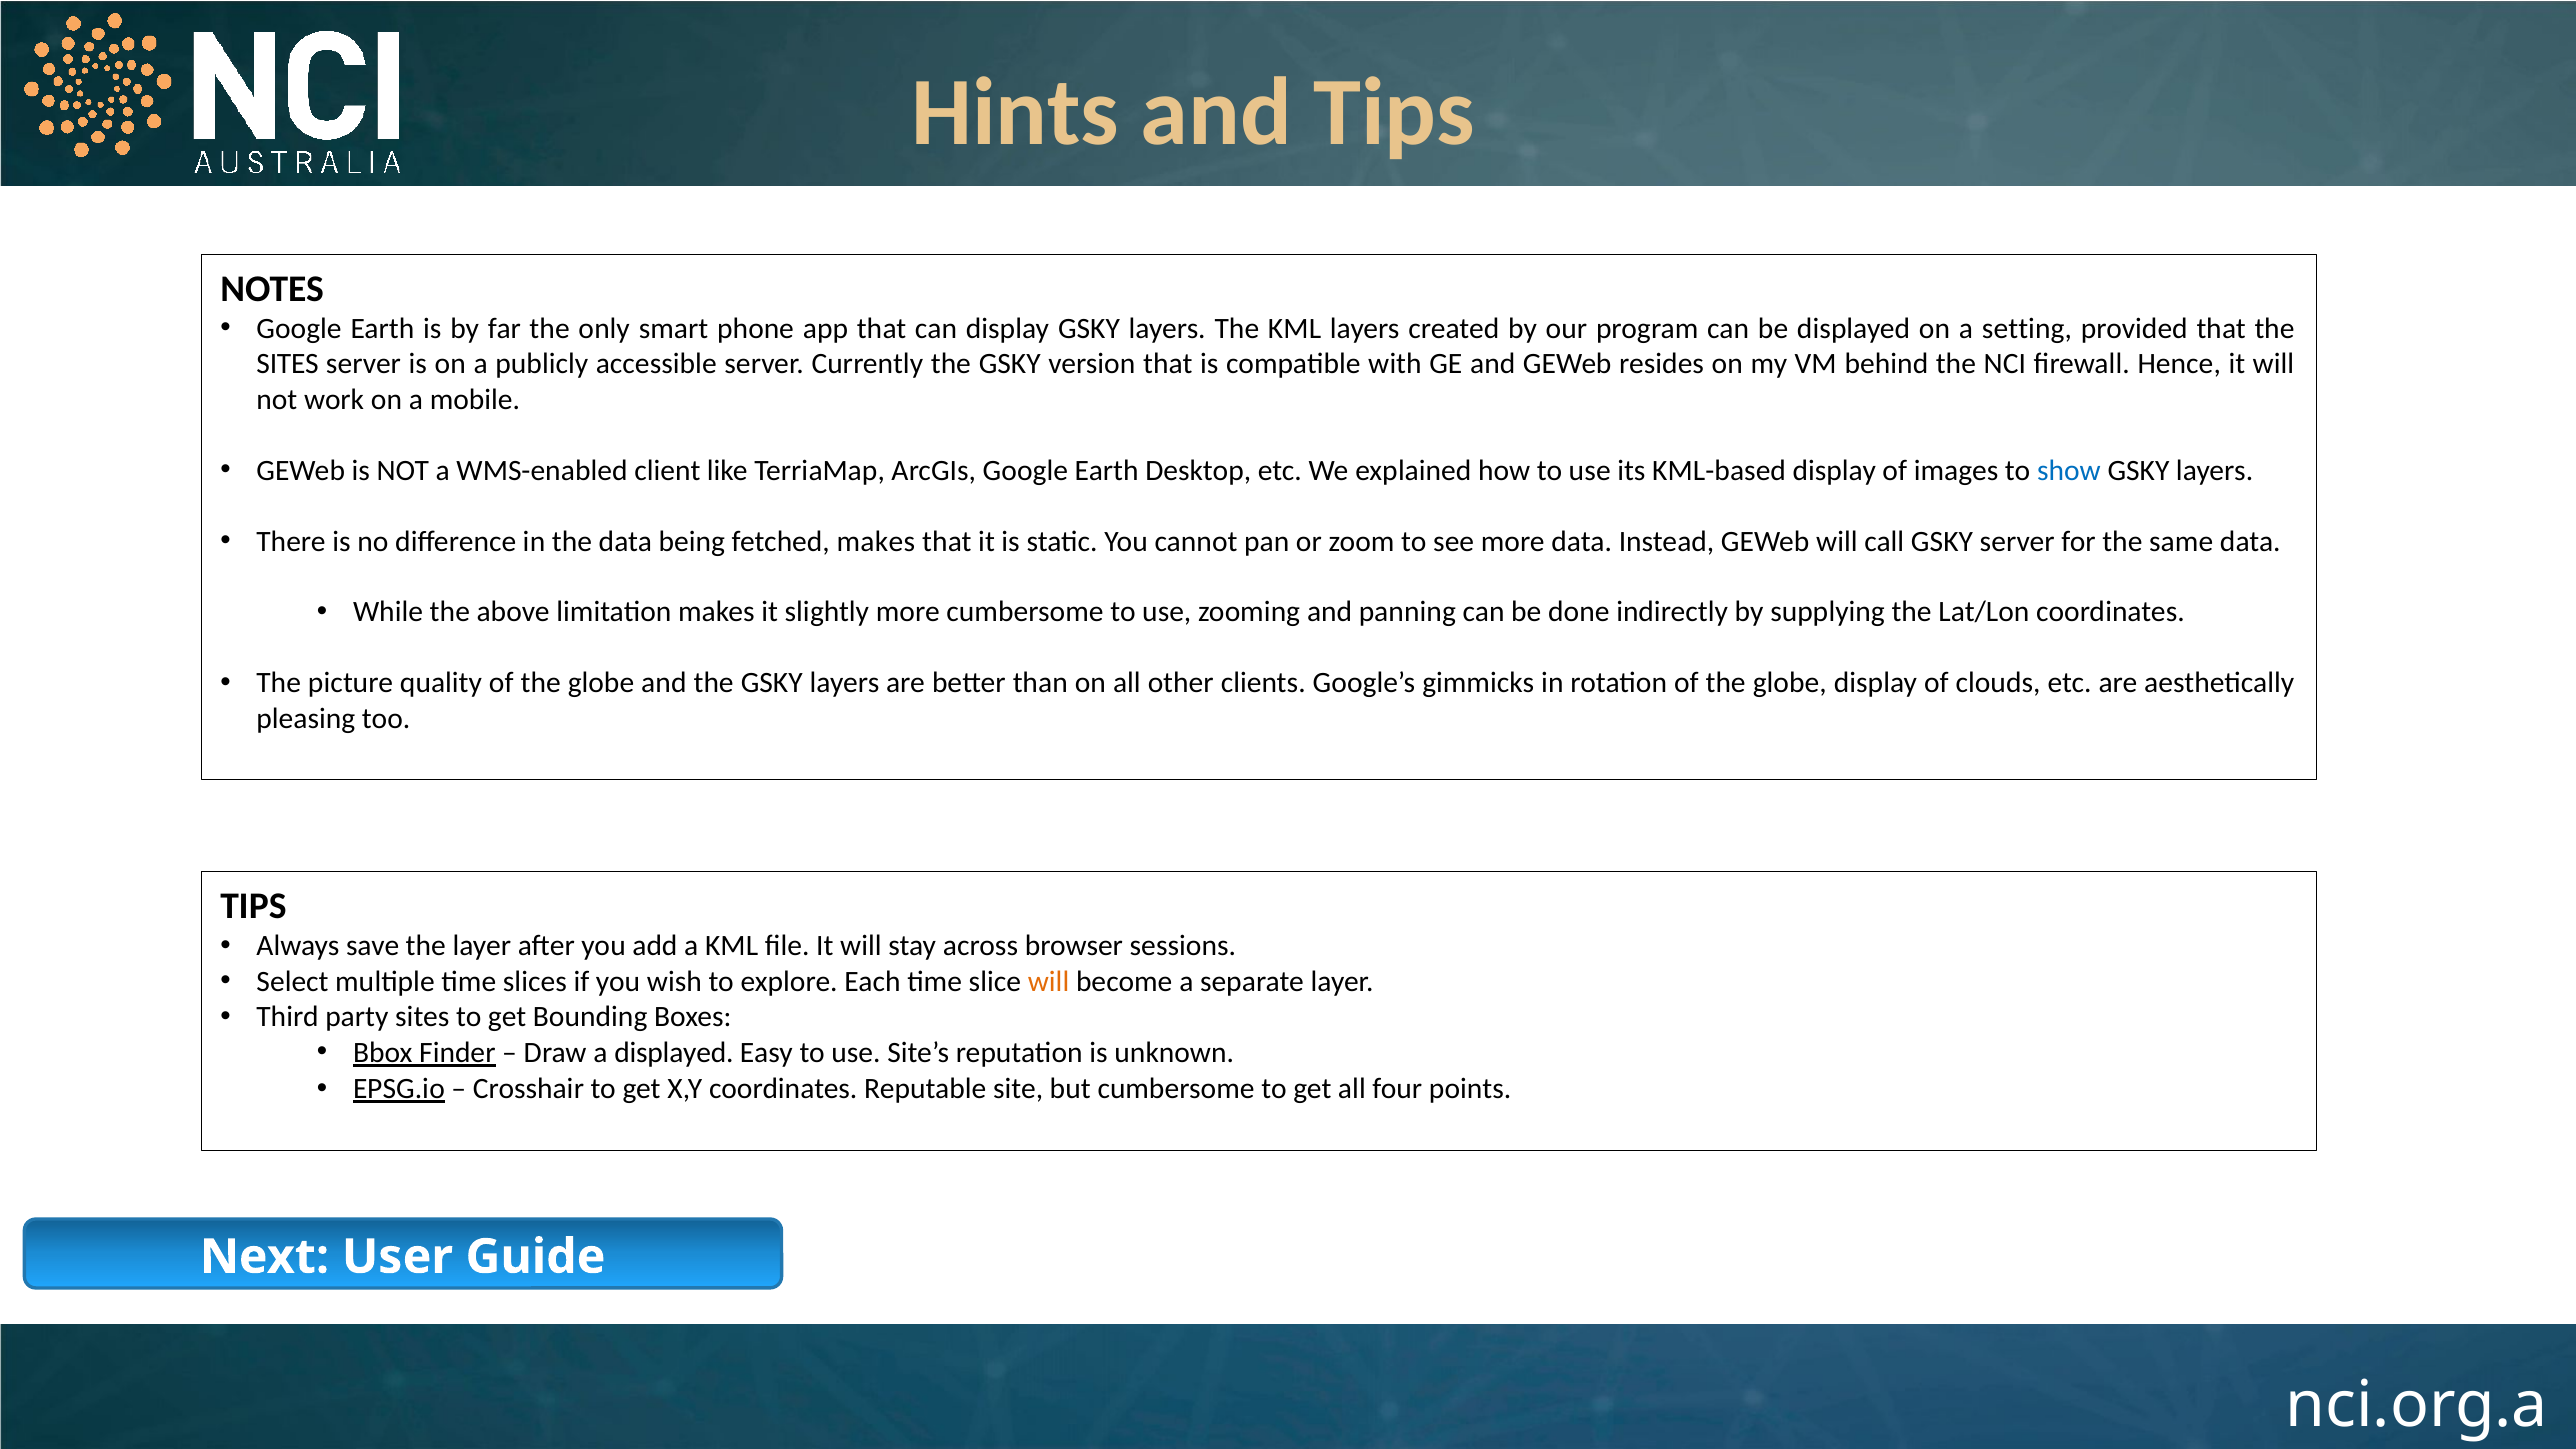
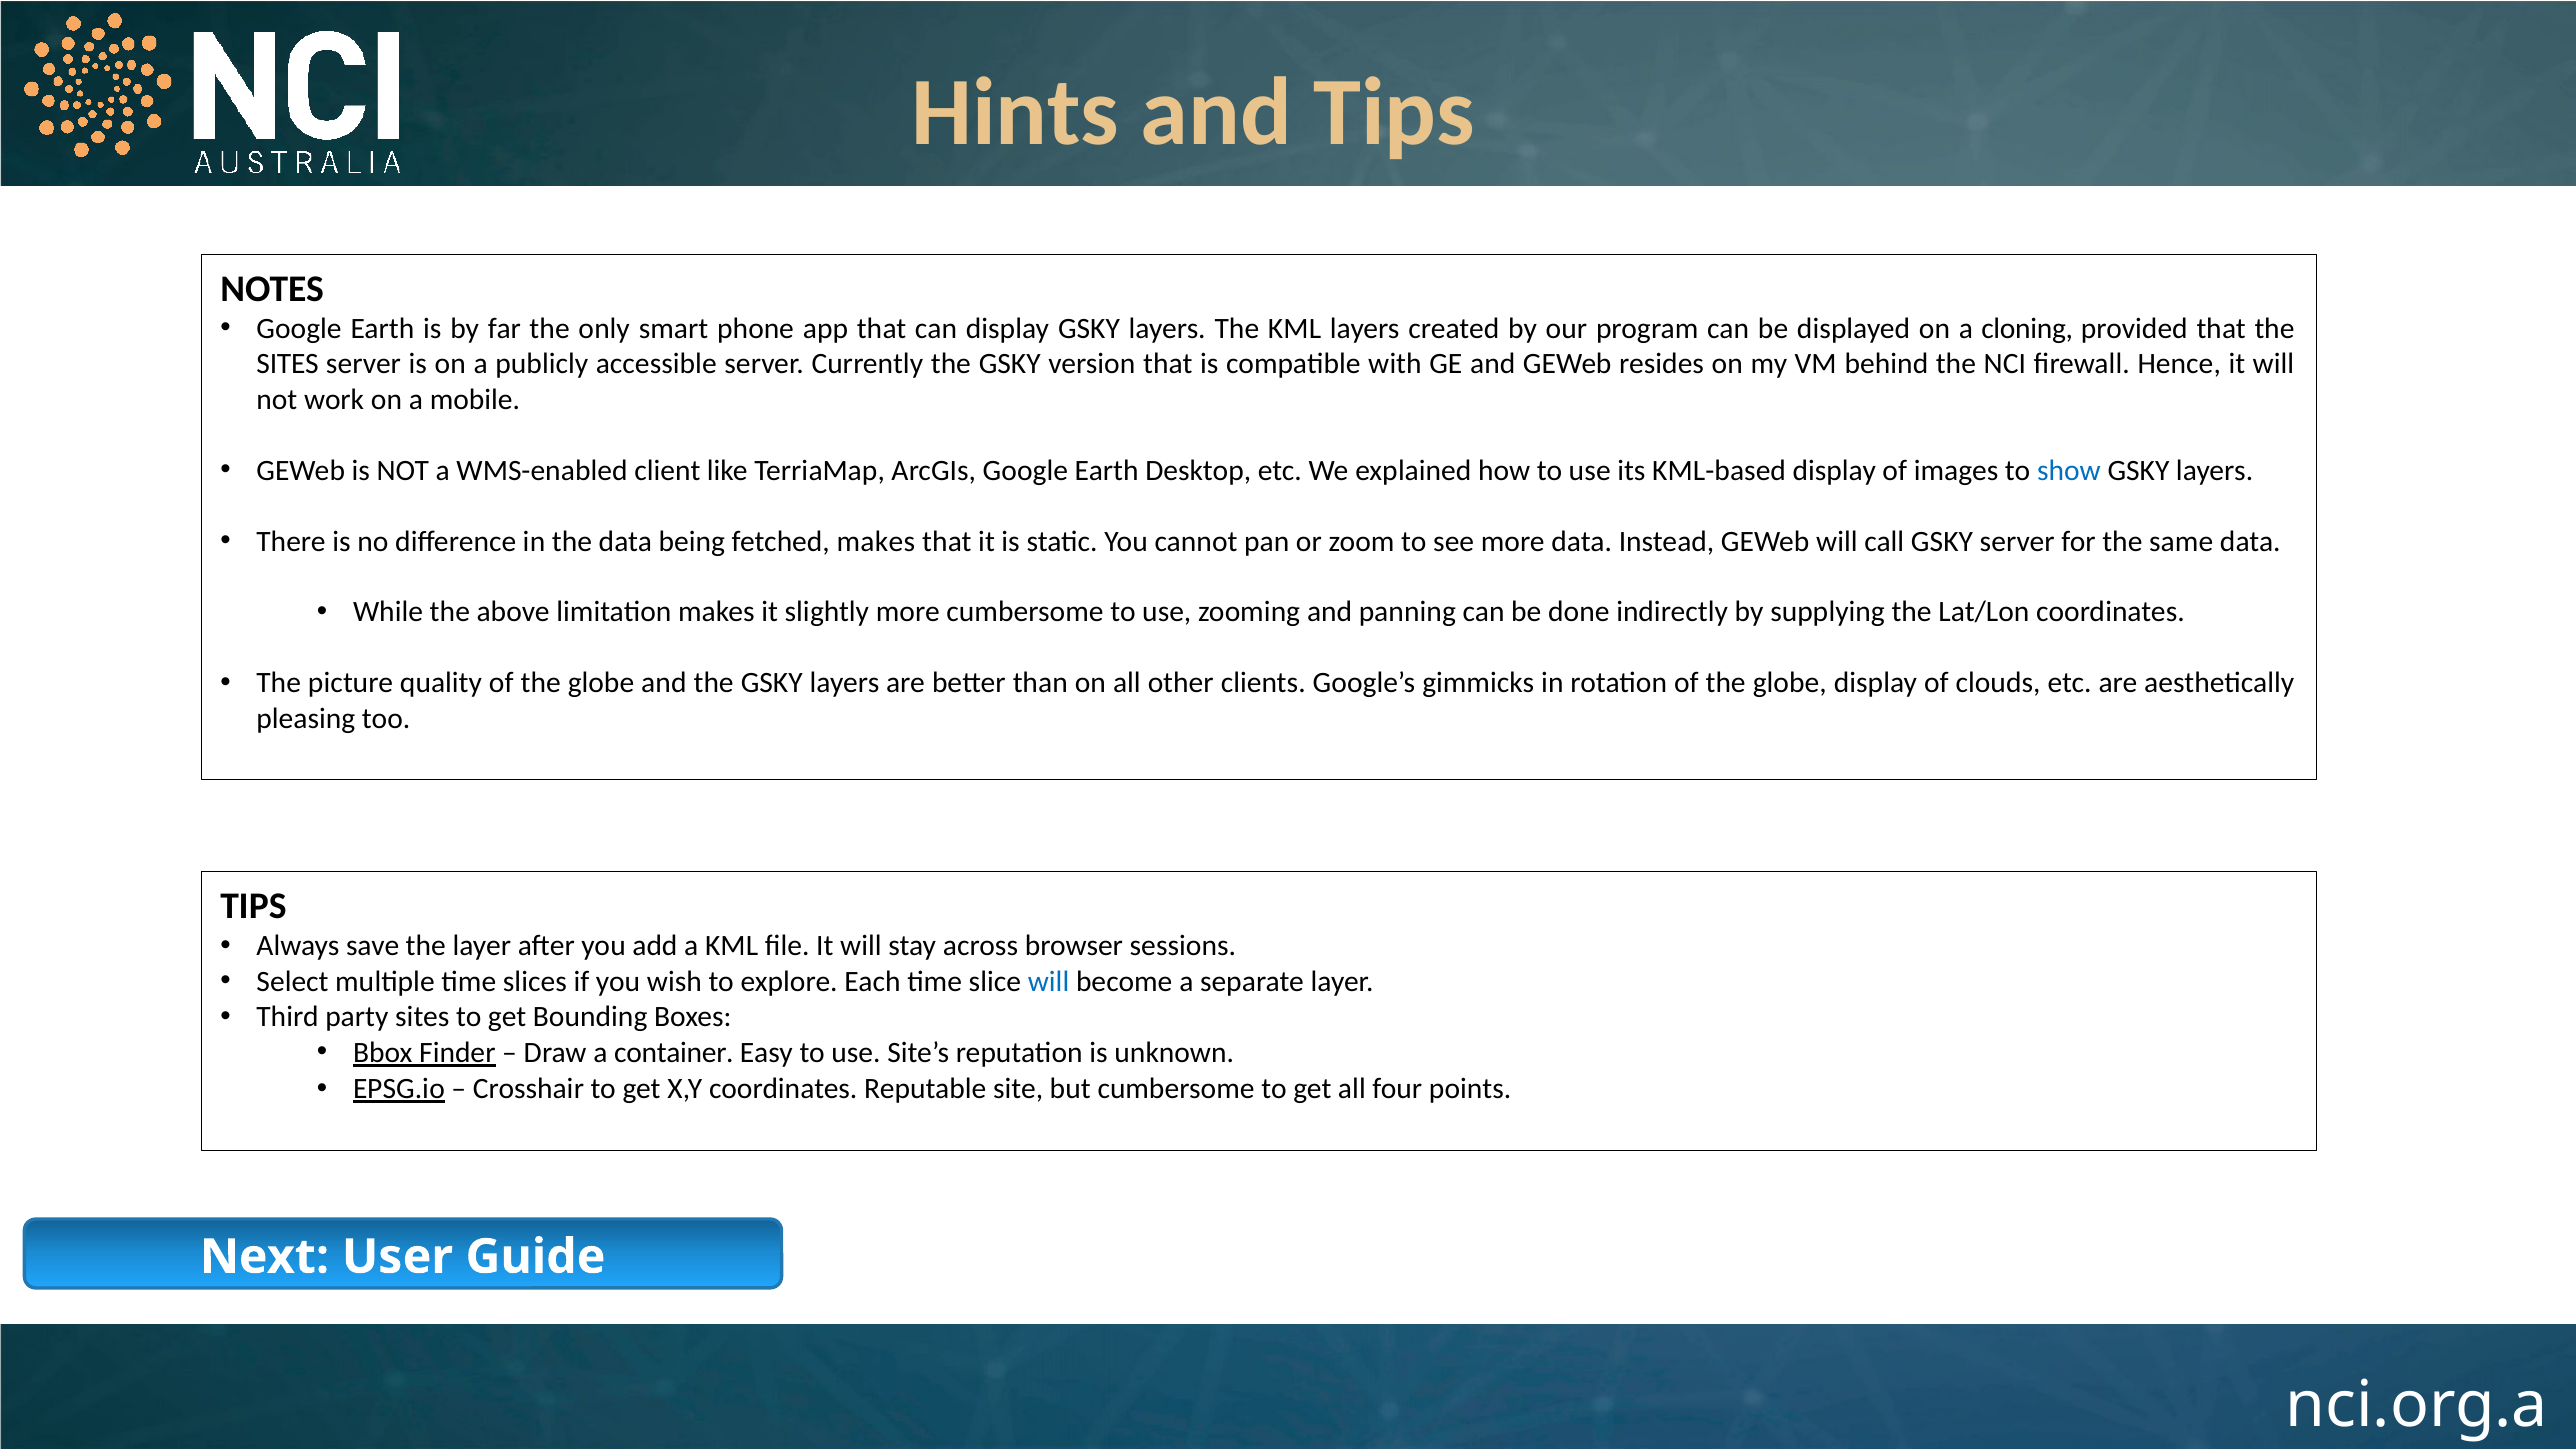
setting: setting -> cloning
will at (1049, 982) colour: orange -> blue
a displayed: displayed -> container
